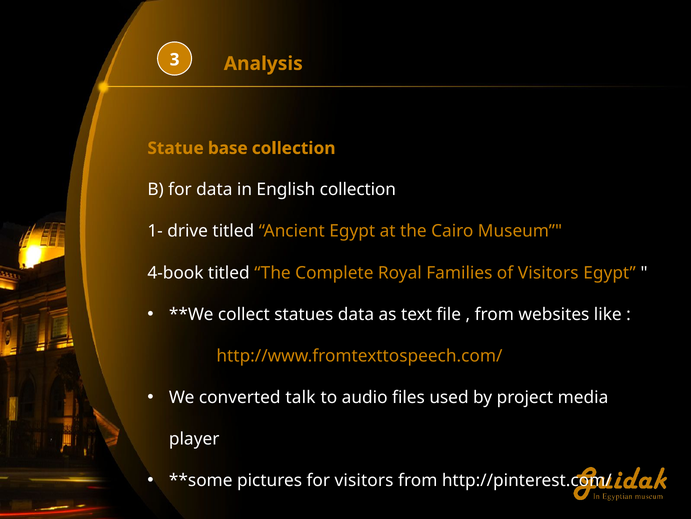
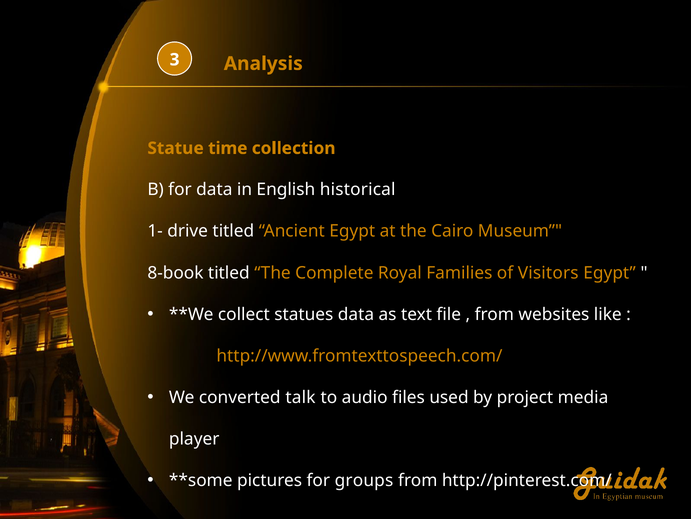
base: base -> time
English collection: collection -> historical
4-book: 4-book -> 8-book
for visitors: visitors -> groups
